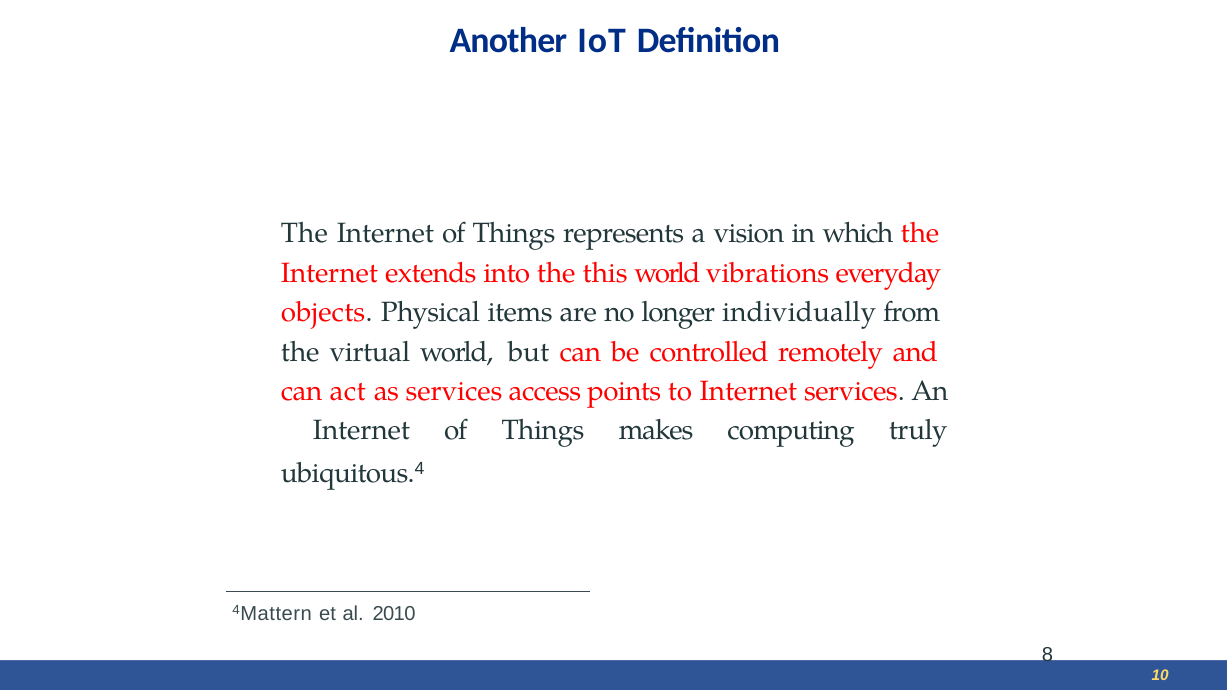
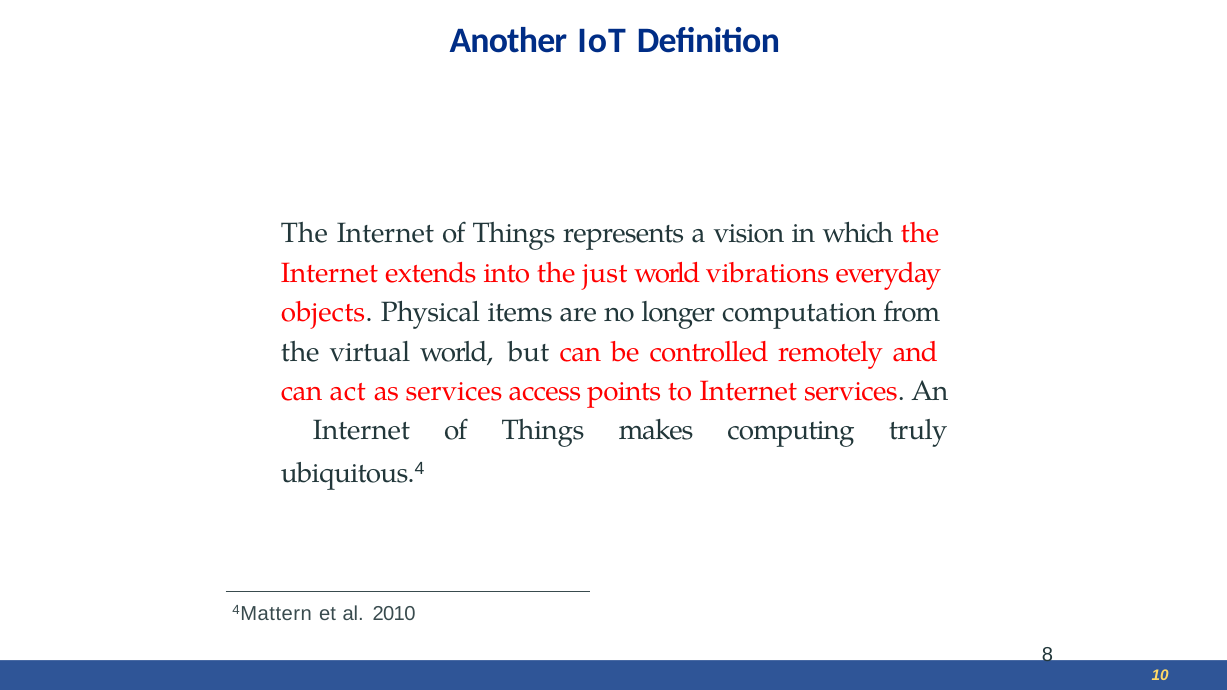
this: this -> just
individually: individually -> computation
